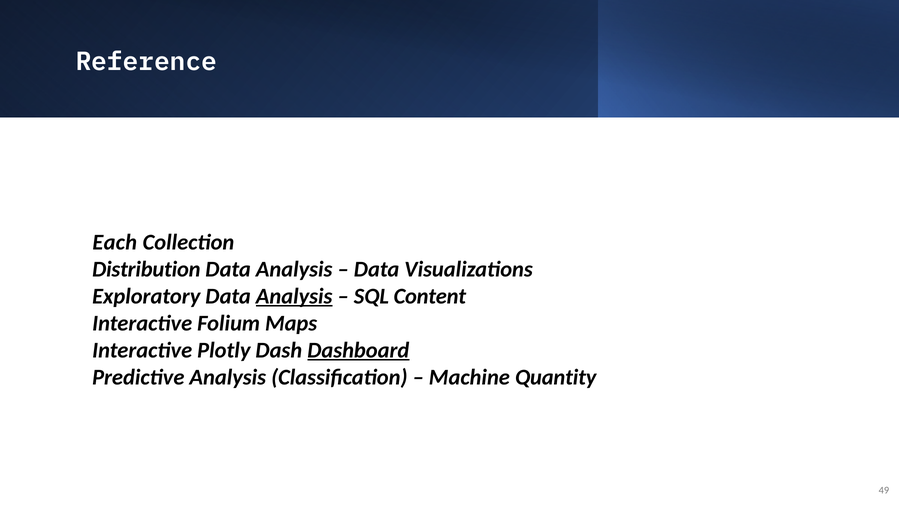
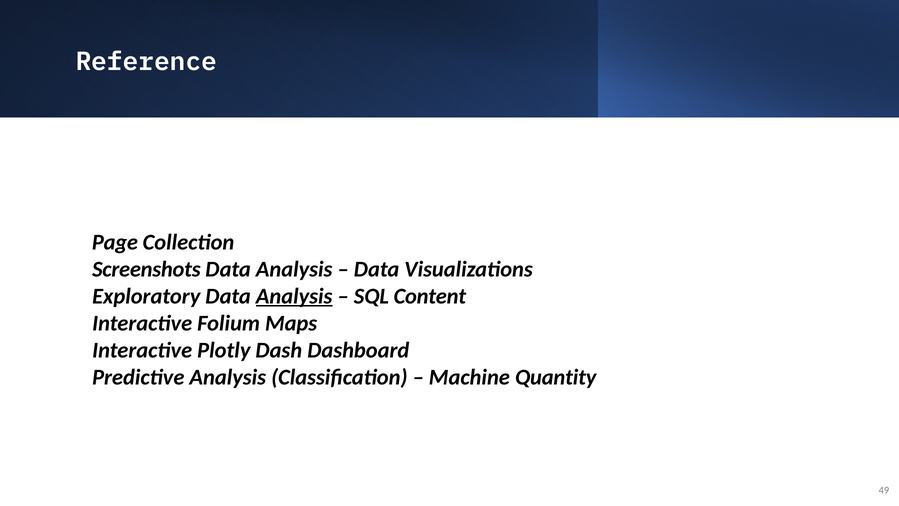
Each: Each -> Page
Distribution: Distribution -> Screenshots
Dashboard underline: present -> none
